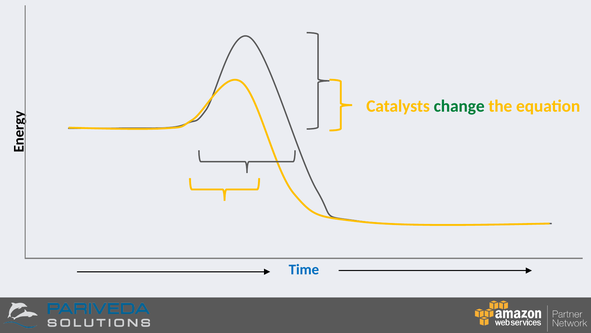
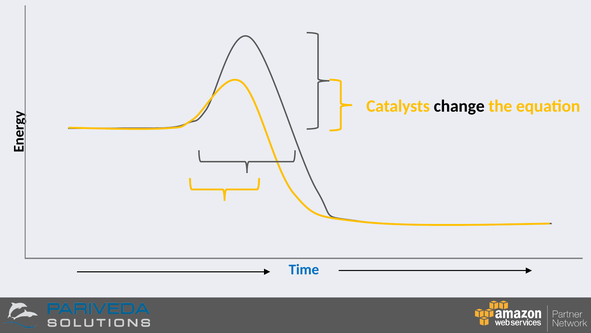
change colour: green -> black
